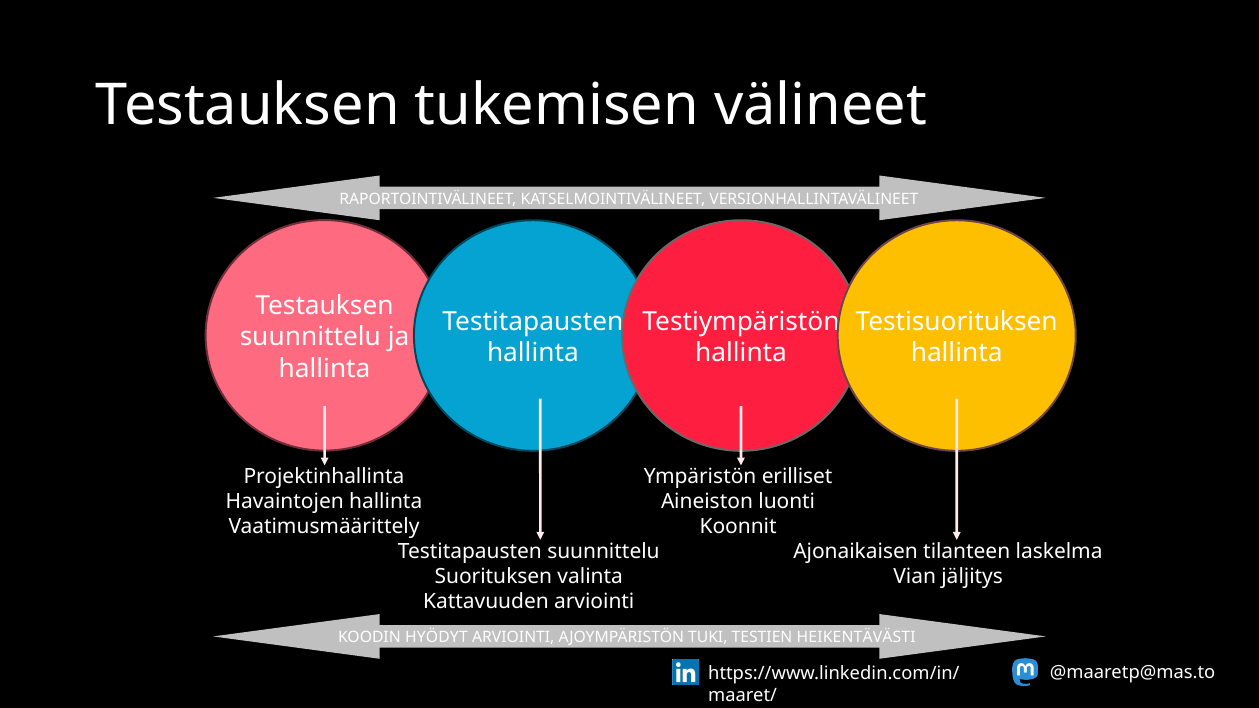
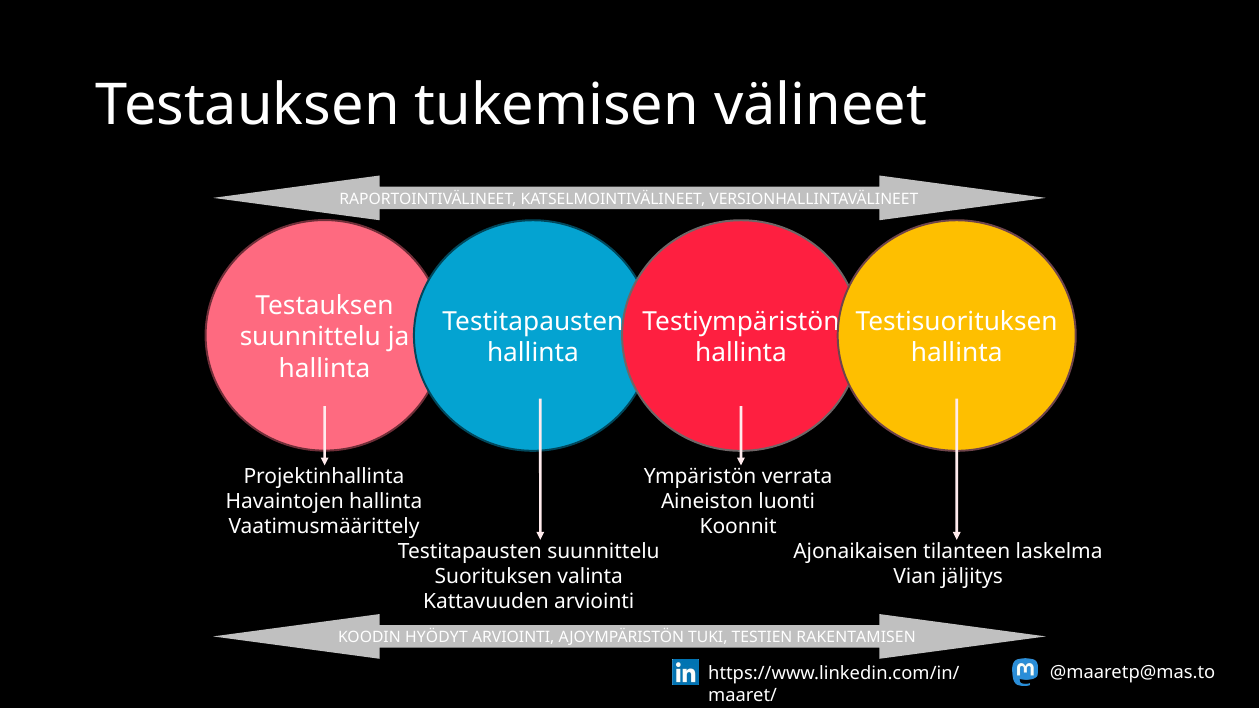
erilliset: erilliset -> verrata
HEIKENTÄVÄSTI: HEIKENTÄVÄSTI -> RAKENTAMISEN
